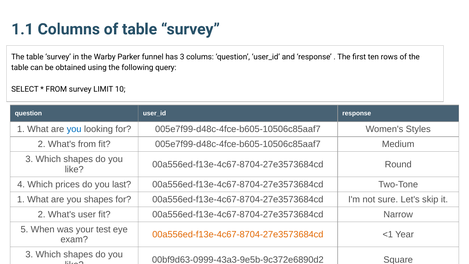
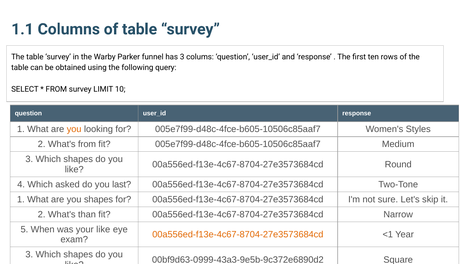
you at (74, 129) colour: blue -> orange
prices: prices -> asked
user: user -> than
your test: test -> like
